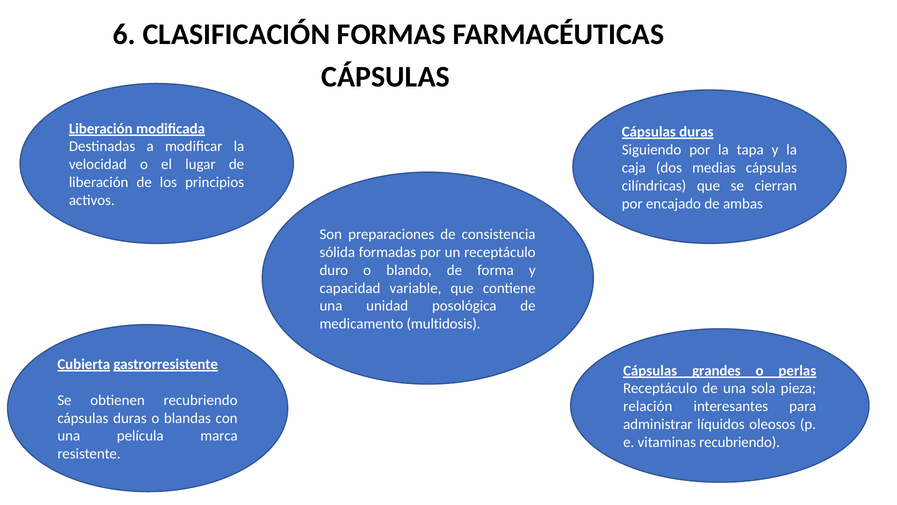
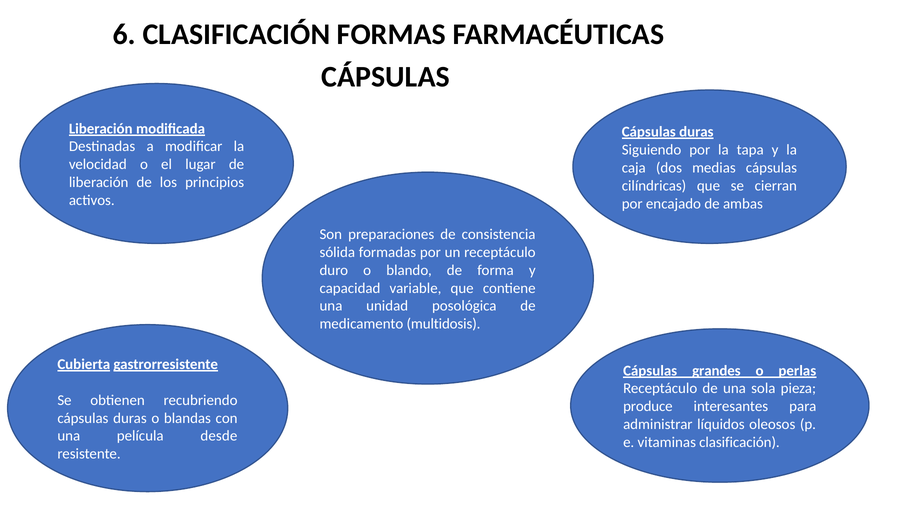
relación: relación -> produce
marca: marca -> desde
vitaminas recubriendo: recubriendo -> clasificación
